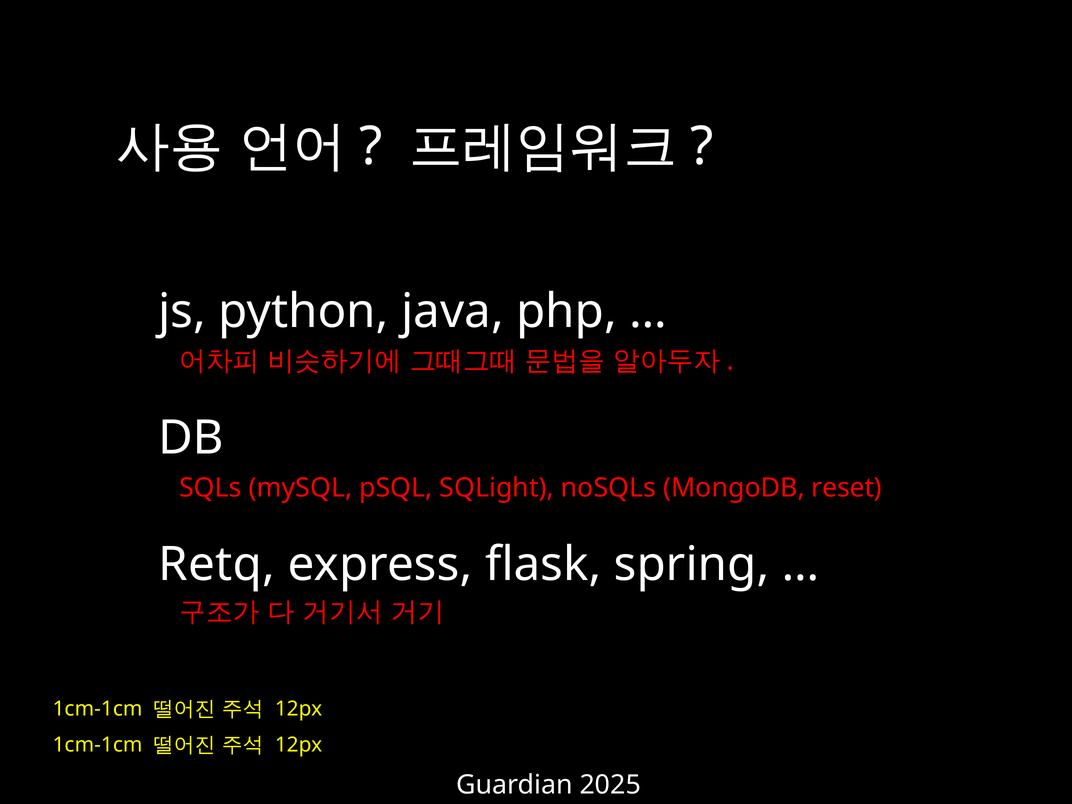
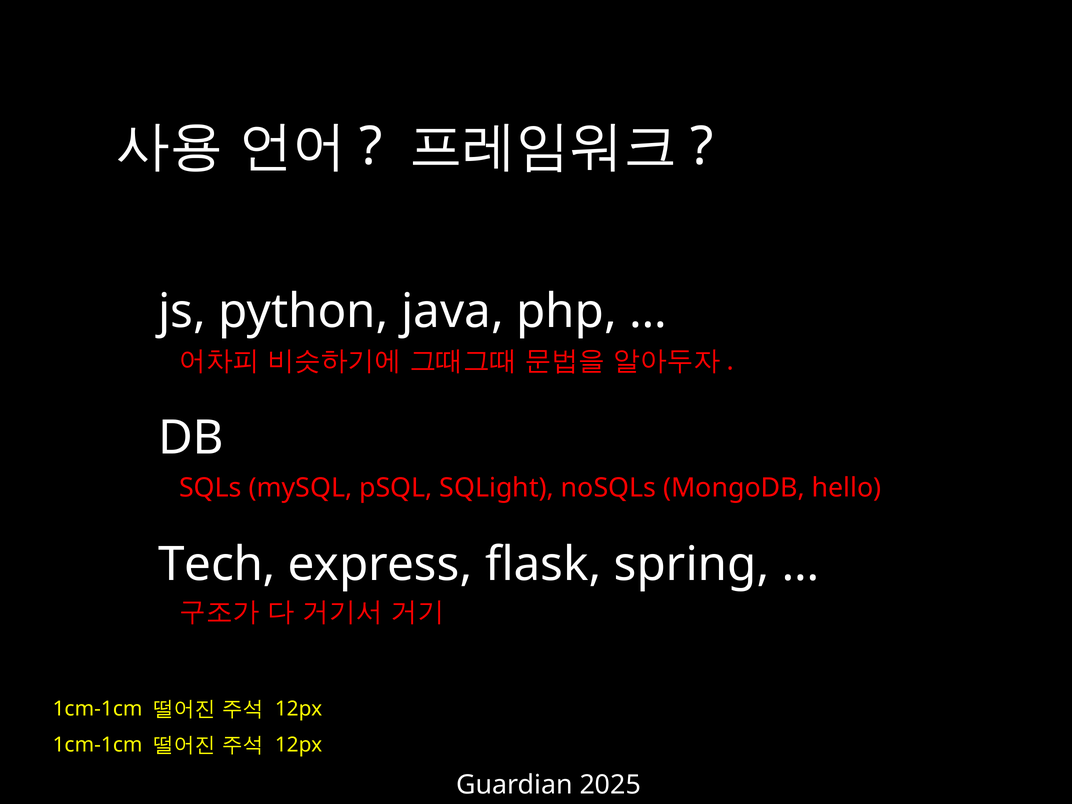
reset: reset -> hello
Retq: Retq -> Tech
